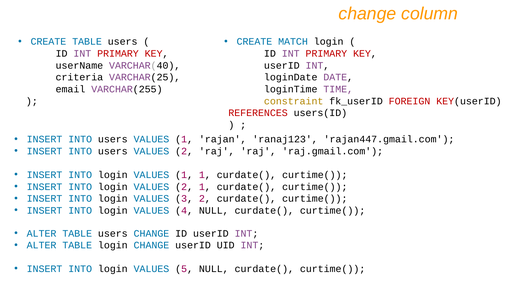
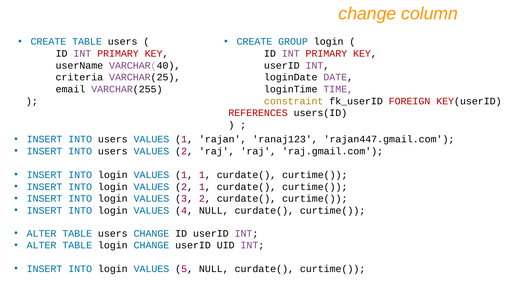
MATCH: MATCH -> GROUP
